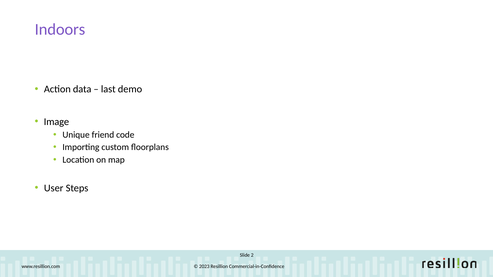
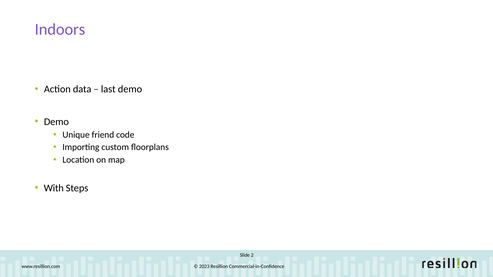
Image at (56, 122): Image -> Demo
User: User -> With
